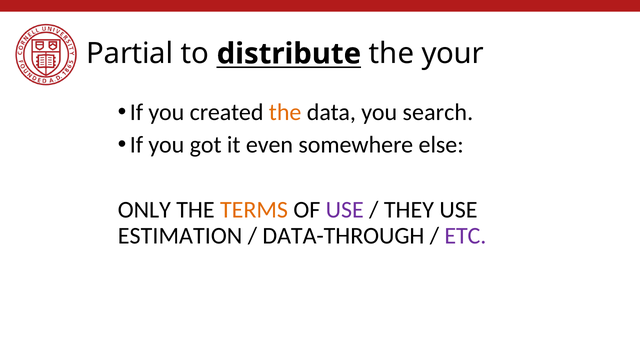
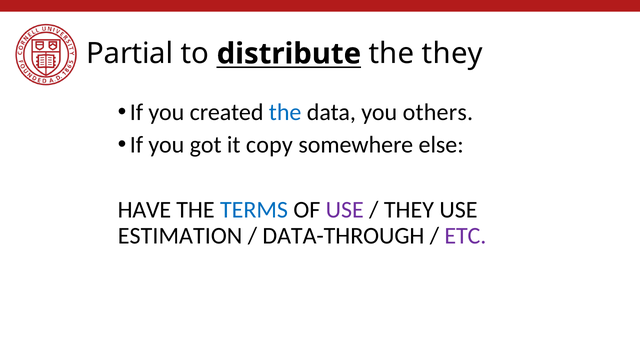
the your: your -> they
the at (285, 112) colour: orange -> blue
search: search -> others
even: even -> copy
ONLY: ONLY -> HAVE
TERMS colour: orange -> blue
